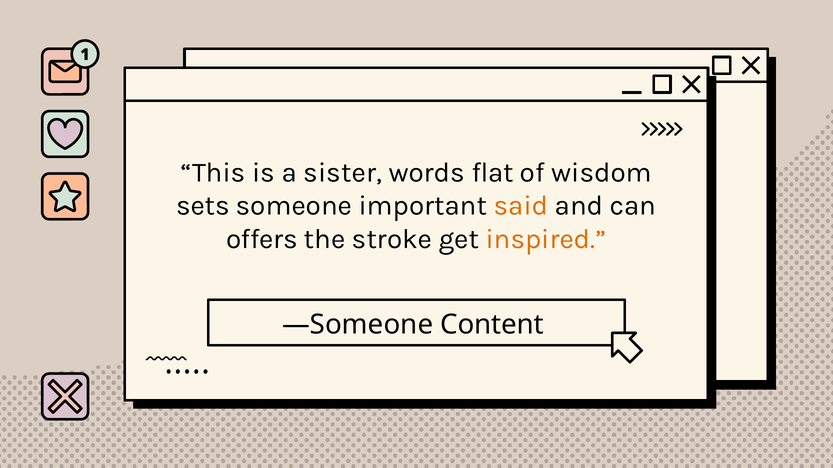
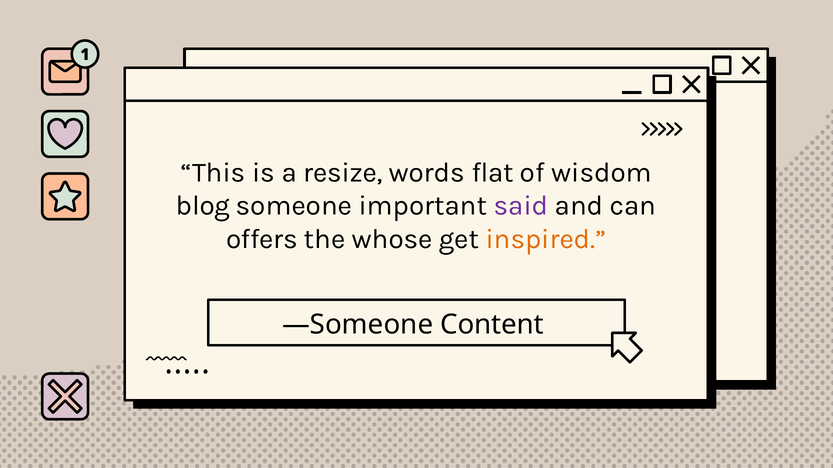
sister: sister -> resize
sets: sets -> blog
said colour: orange -> purple
stroke: stroke -> whose
